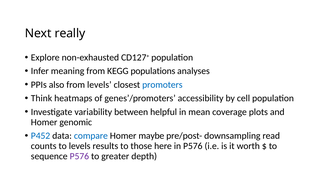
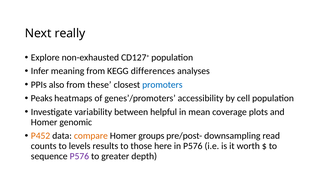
populations: populations -> differences
from levels: levels -> these
Think: Think -> Peaks
P452 colour: blue -> orange
compare colour: blue -> orange
maybe: maybe -> groups
